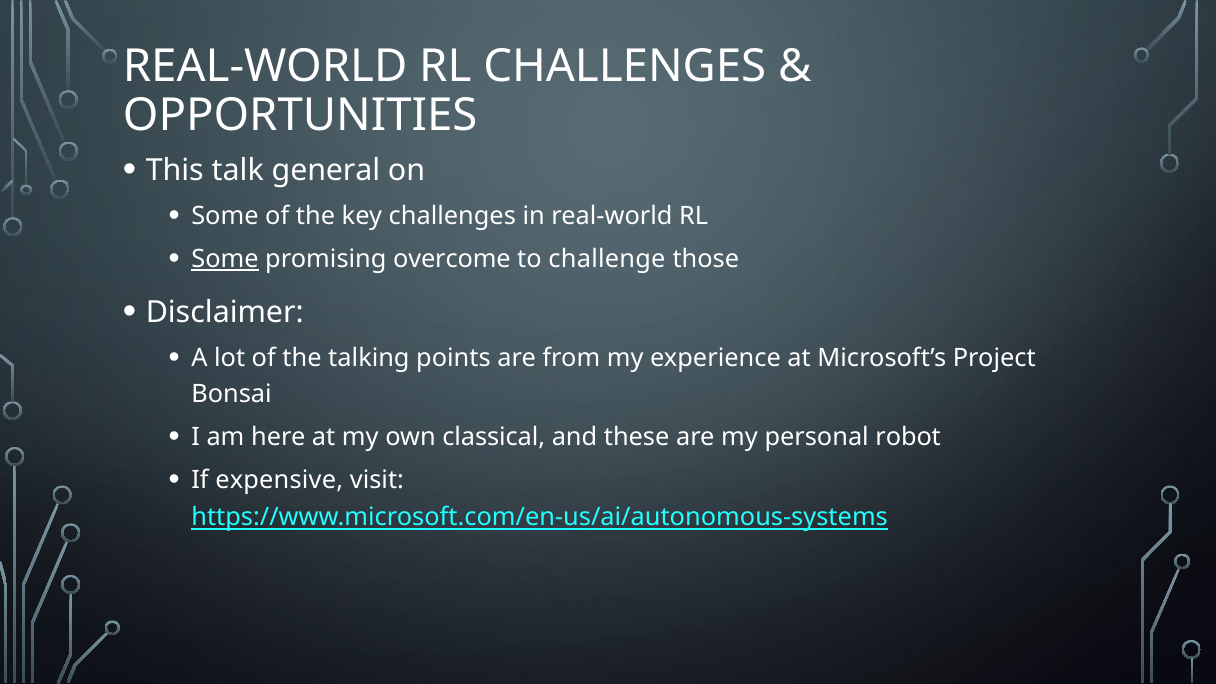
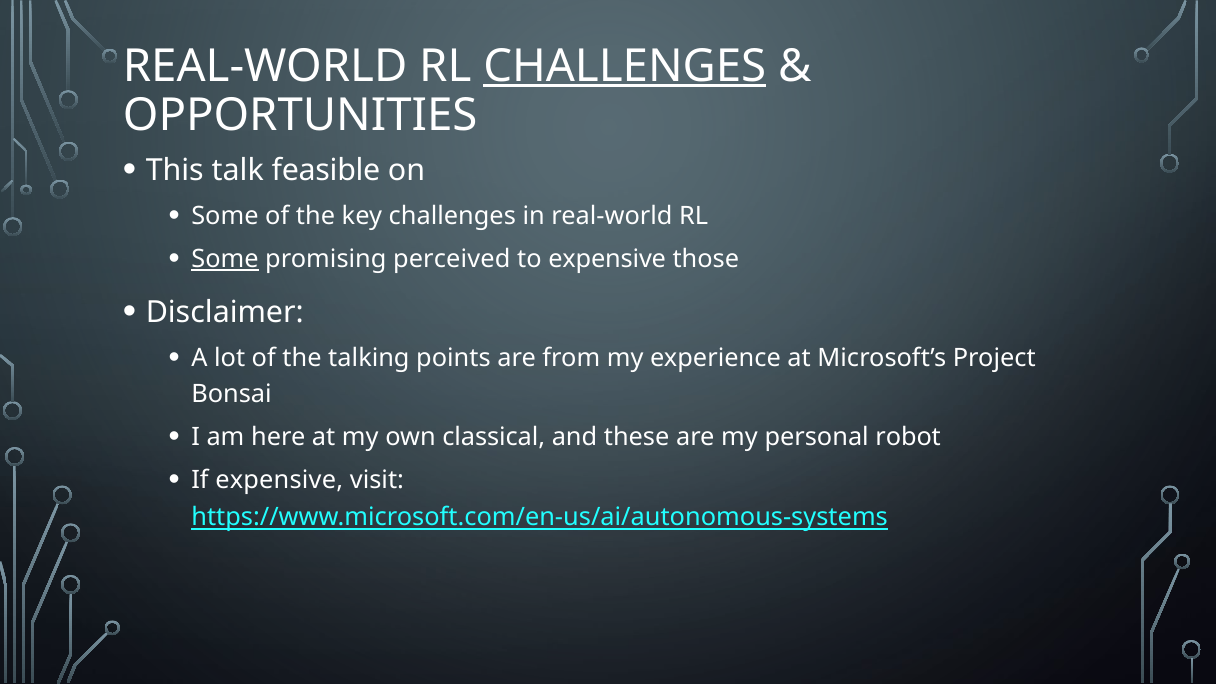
CHALLENGES at (625, 66) underline: none -> present
general: general -> feasible
overcome: overcome -> perceived
to challenge: challenge -> expensive
